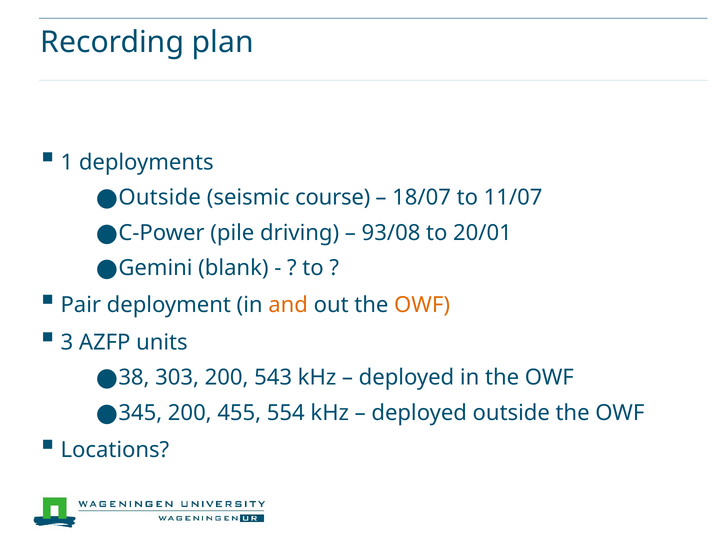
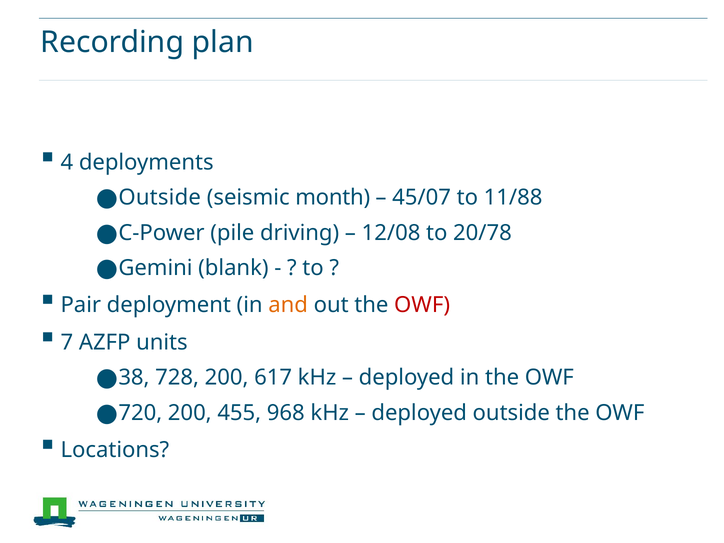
1: 1 -> 4
course: course -> month
18/07: 18/07 -> 45/07
11/07: 11/07 -> 11/88
93/08: 93/08 -> 12/08
20/01: 20/01 -> 20/78
OWF at (422, 305) colour: orange -> red
3: 3 -> 7
303: 303 -> 728
543: 543 -> 617
345: 345 -> 720
554: 554 -> 968
